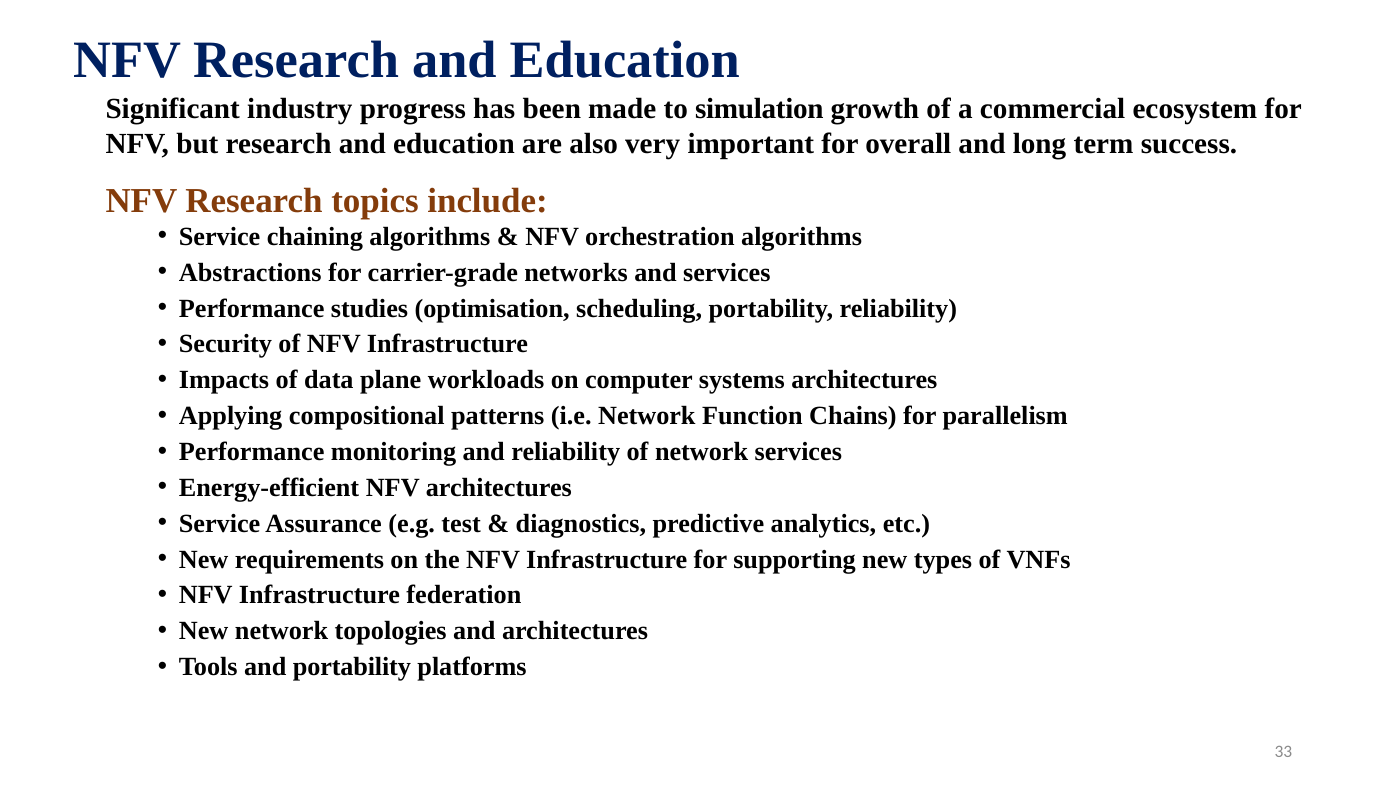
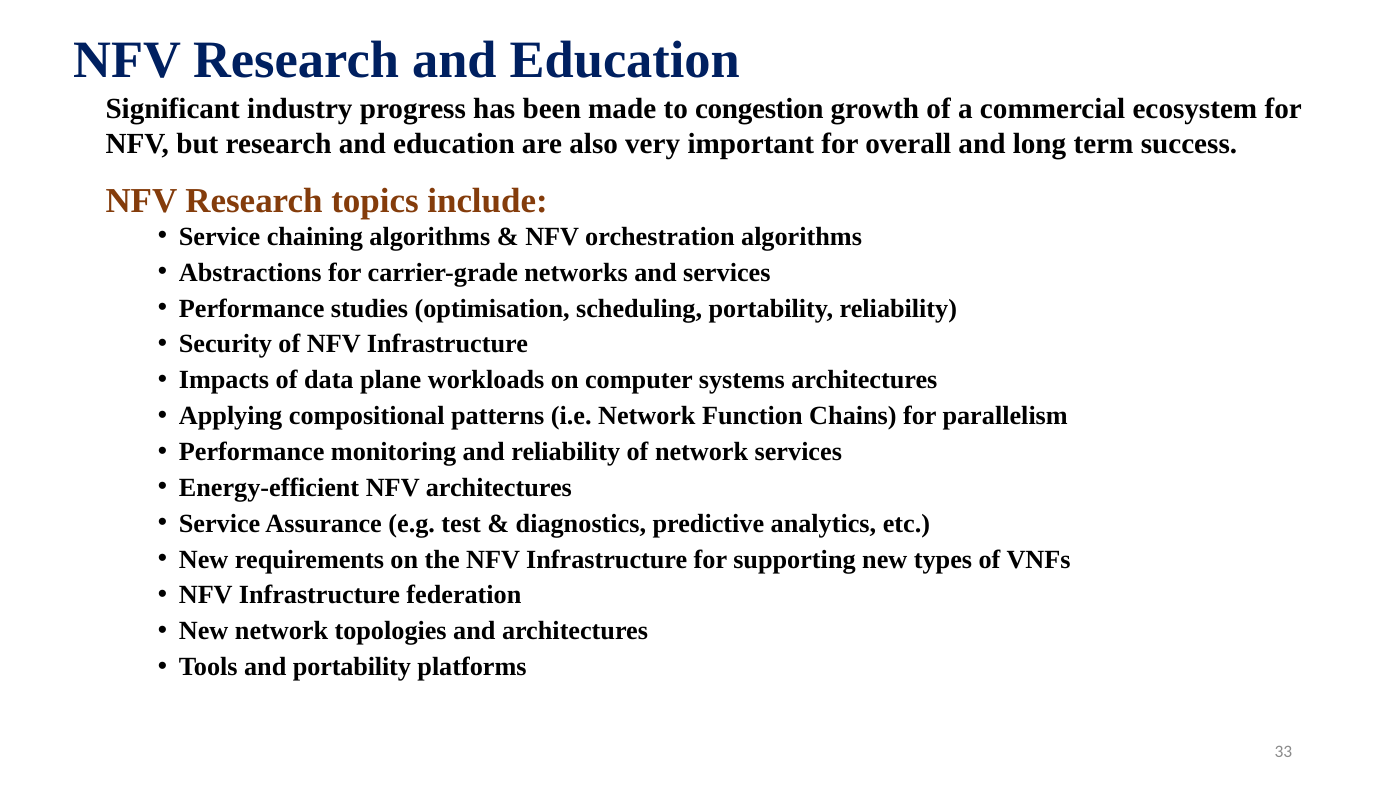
simulation: simulation -> congestion
